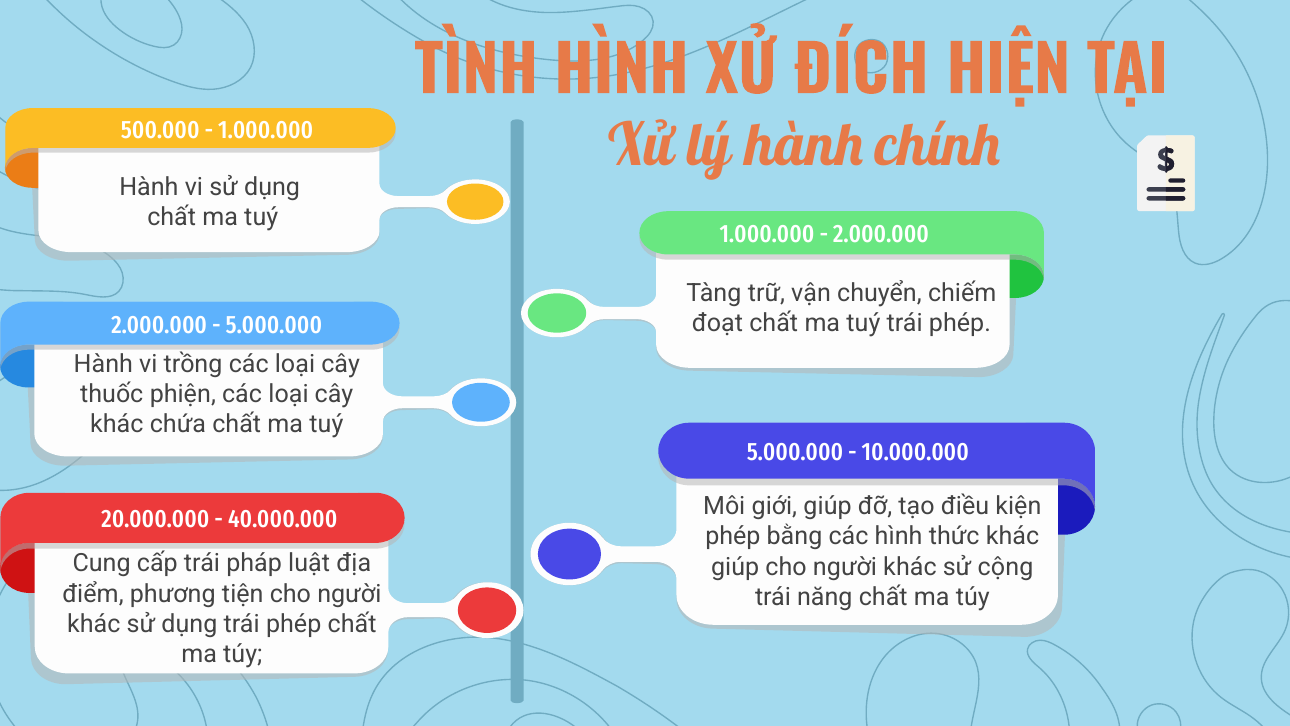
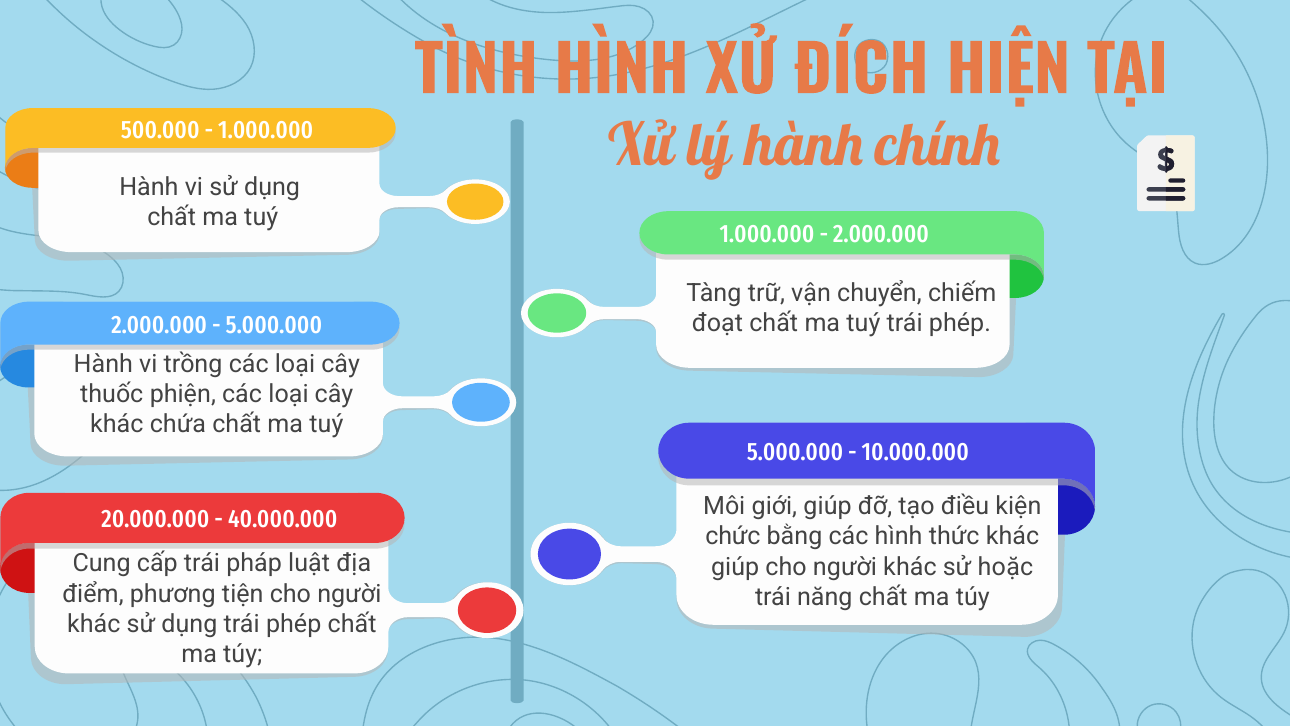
phép at (733, 536): phép -> chức
cộng: cộng -> hoặc
